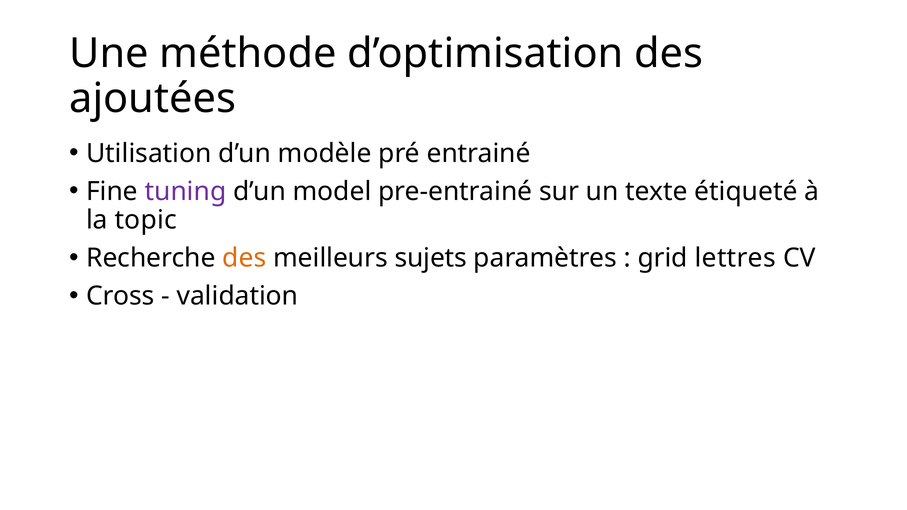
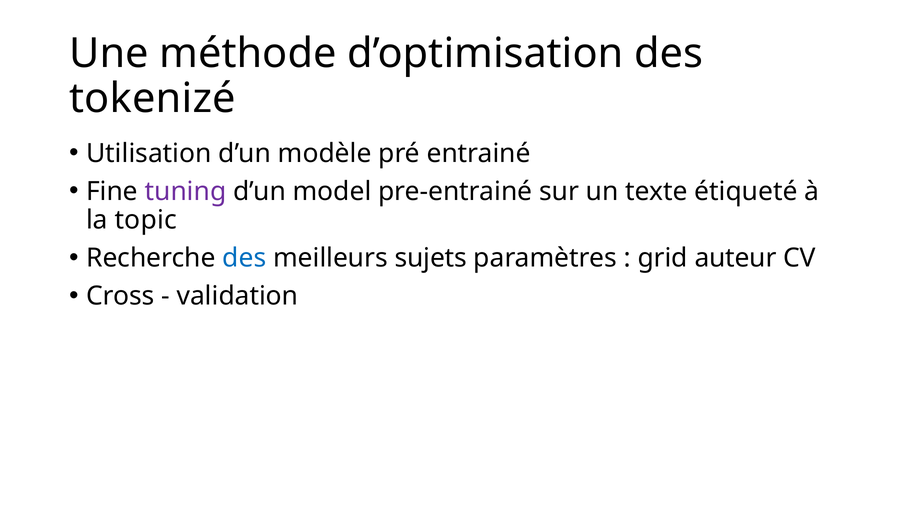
ajoutées: ajoutées -> tokenizé
des at (244, 258) colour: orange -> blue
lettres: lettres -> auteur
